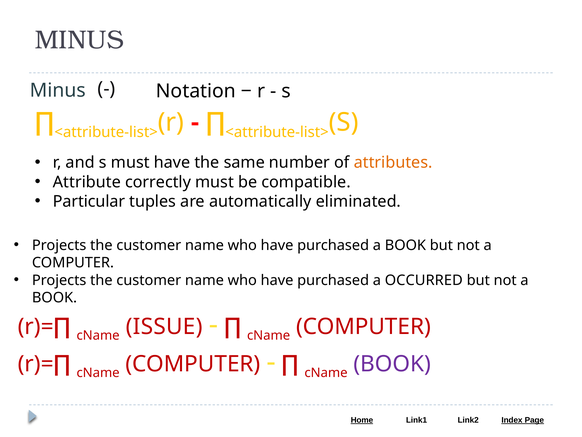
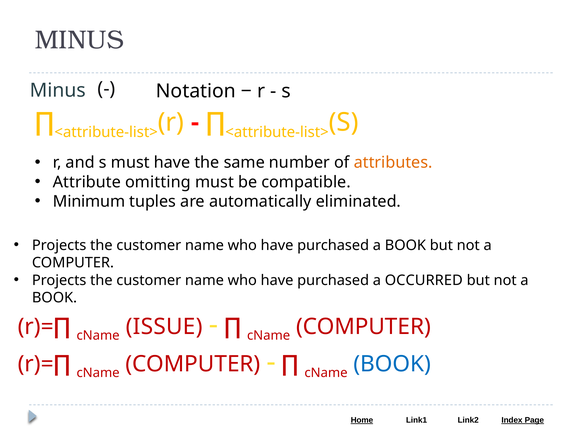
correctly: correctly -> omitting
Particular: Particular -> Minimum
BOOK at (392, 364) colour: purple -> blue
